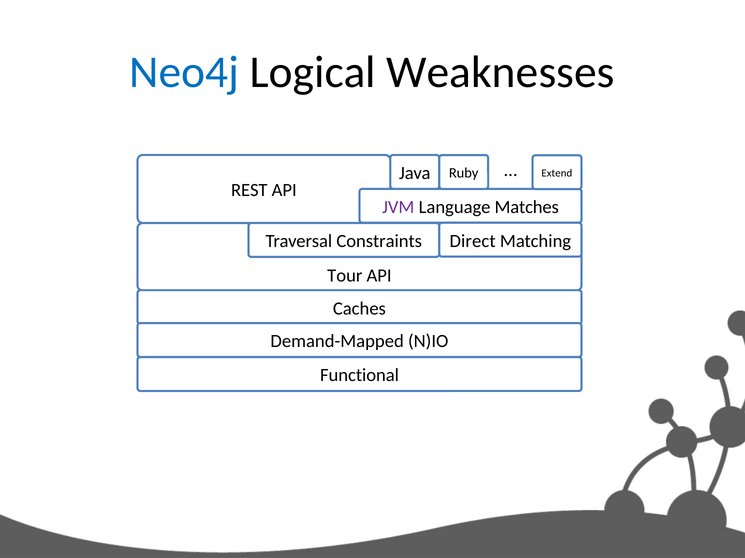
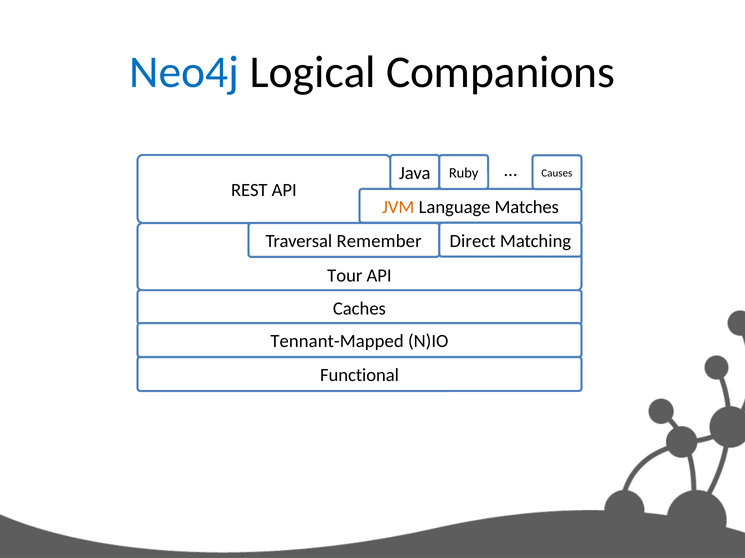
Weaknesses: Weaknesses -> Companions
Extend: Extend -> Causes
JVM colour: purple -> orange
Constraints: Constraints -> Remember
Demand-Mapped: Demand-Mapped -> Tennant-Mapped
